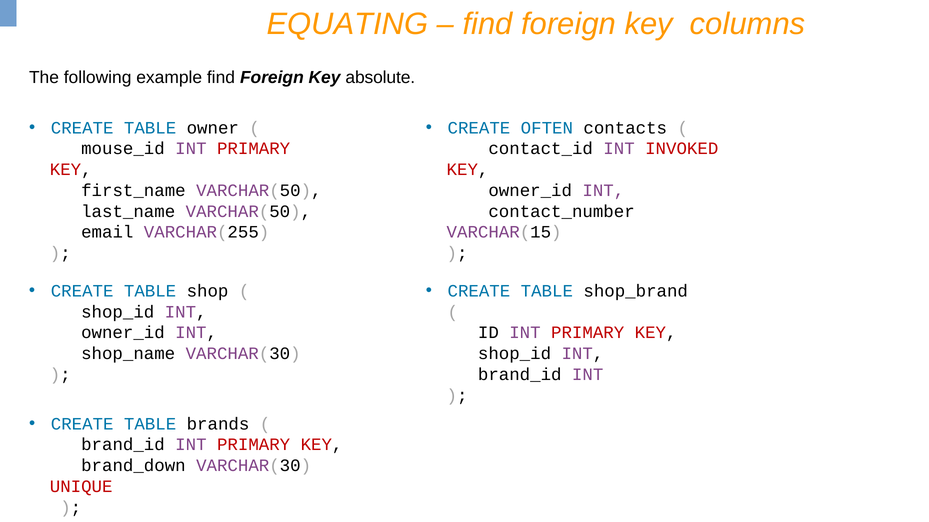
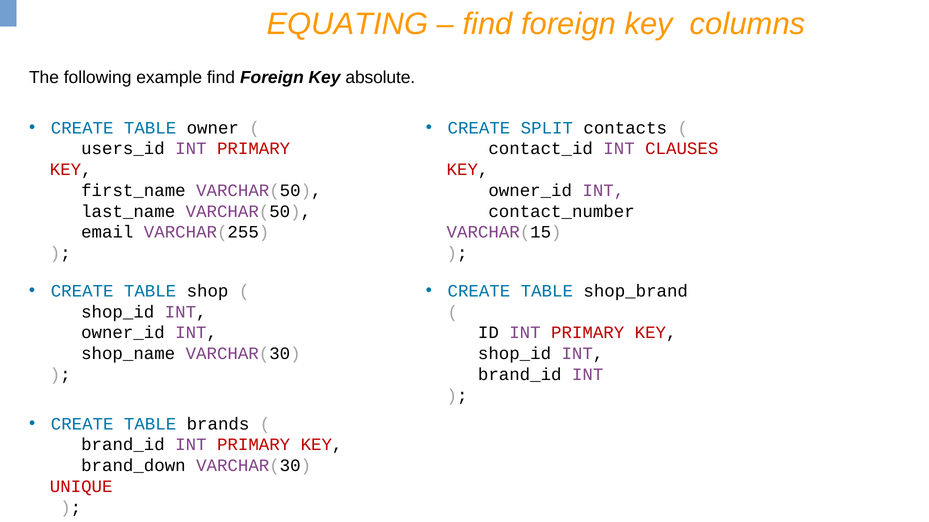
OFTEN: OFTEN -> SPLIT
mouse_id: mouse_id -> users_id
INVOKED: INVOKED -> CLAUSES
